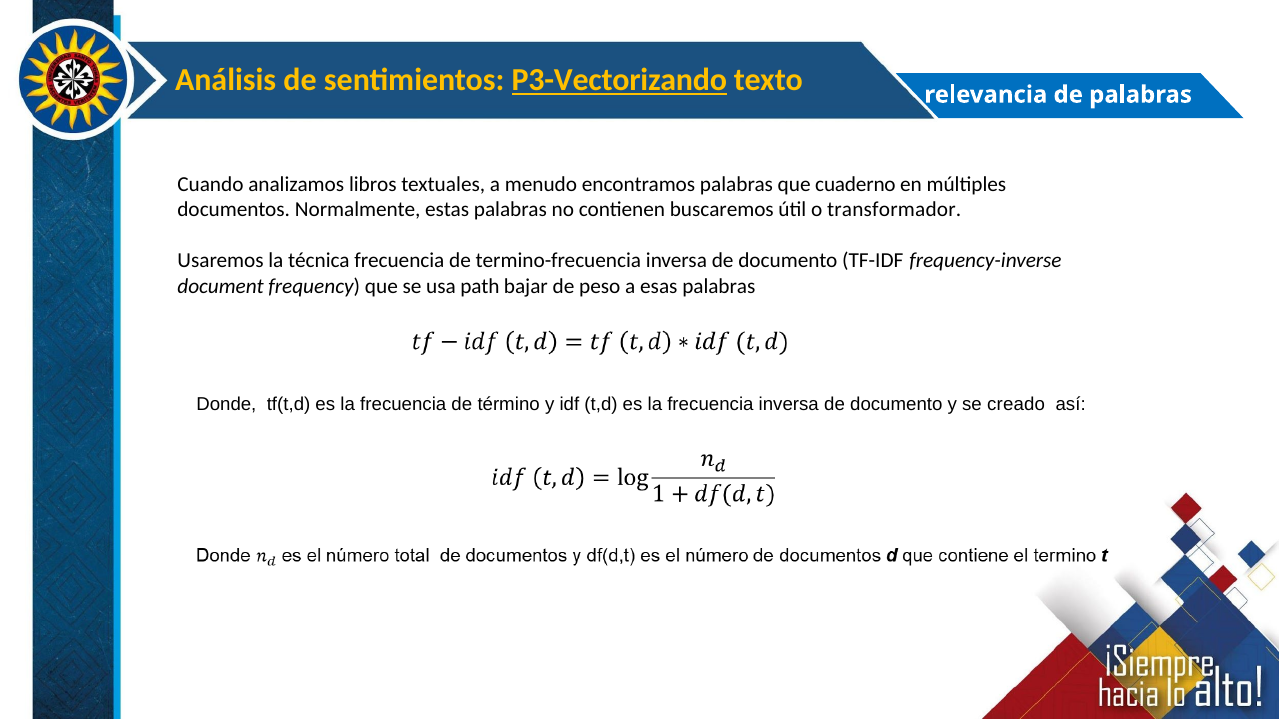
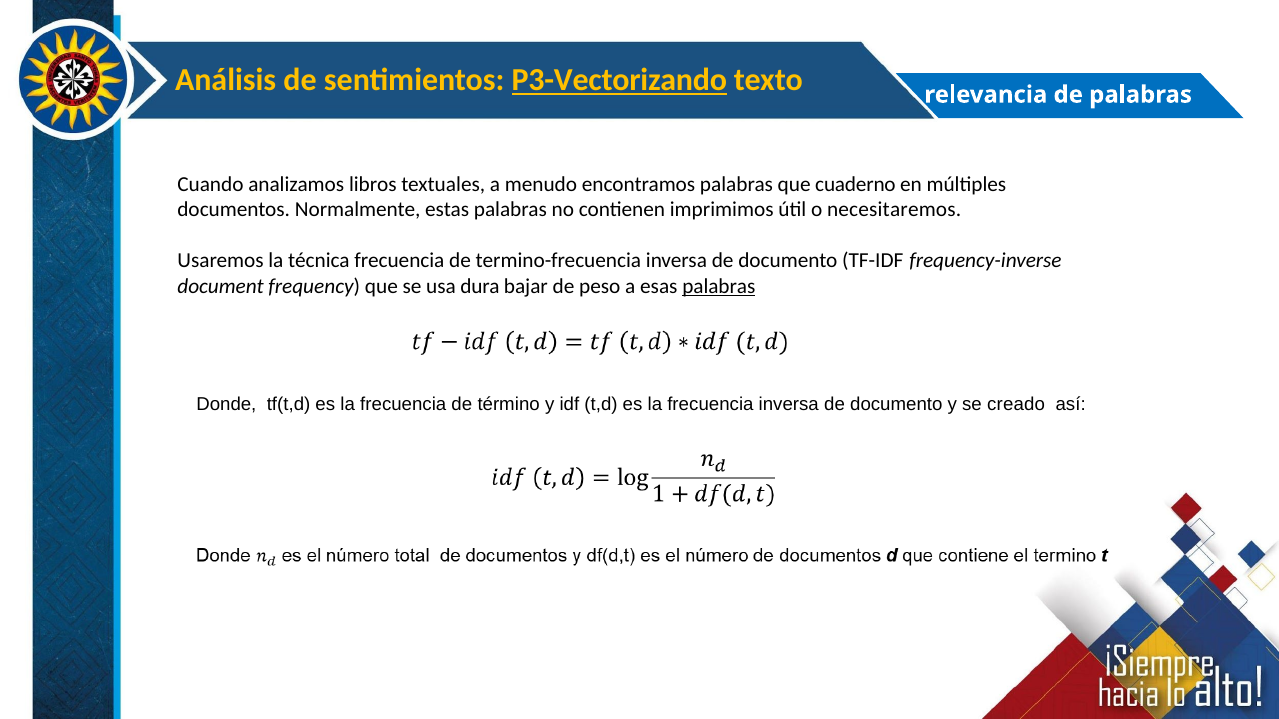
buscaremos: buscaremos -> imprimimos
transformador: transformador -> necesitaremos
path: path -> dura
palabras at (719, 287) underline: none -> present
